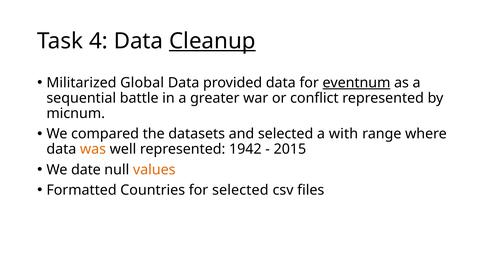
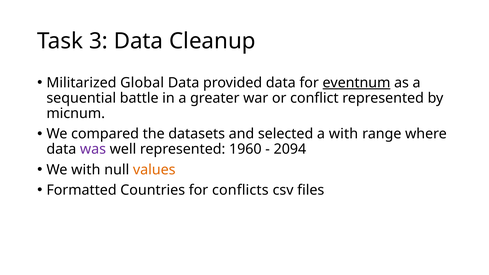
4: 4 -> 3
Cleanup underline: present -> none
was colour: orange -> purple
1942: 1942 -> 1960
2015: 2015 -> 2094
We date: date -> with
for selected: selected -> conflicts
